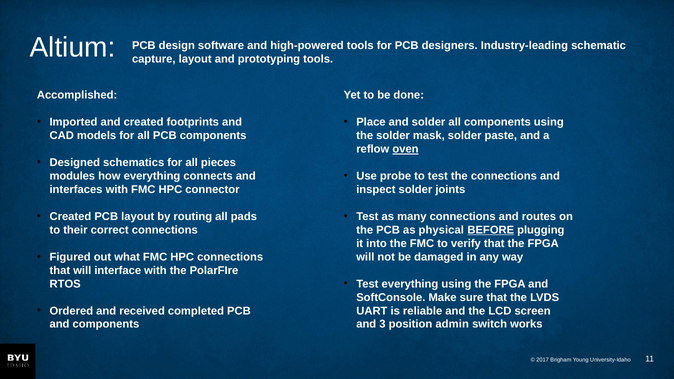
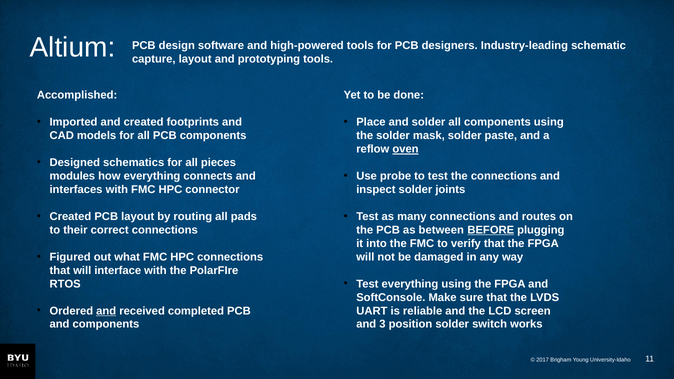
physical: physical -> between
and at (106, 311) underline: none -> present
position admin: admin -> solder
